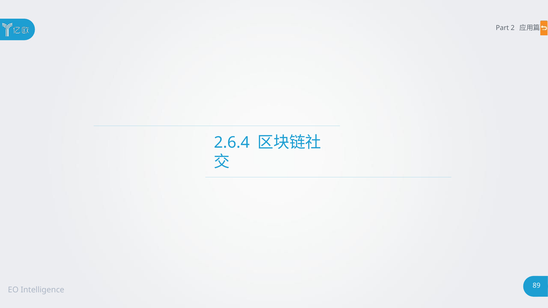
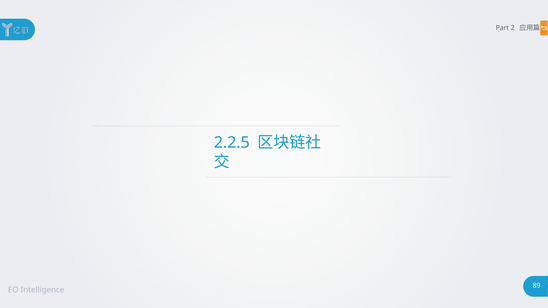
2.6.4: 2.6.4 -> 2.2.5
